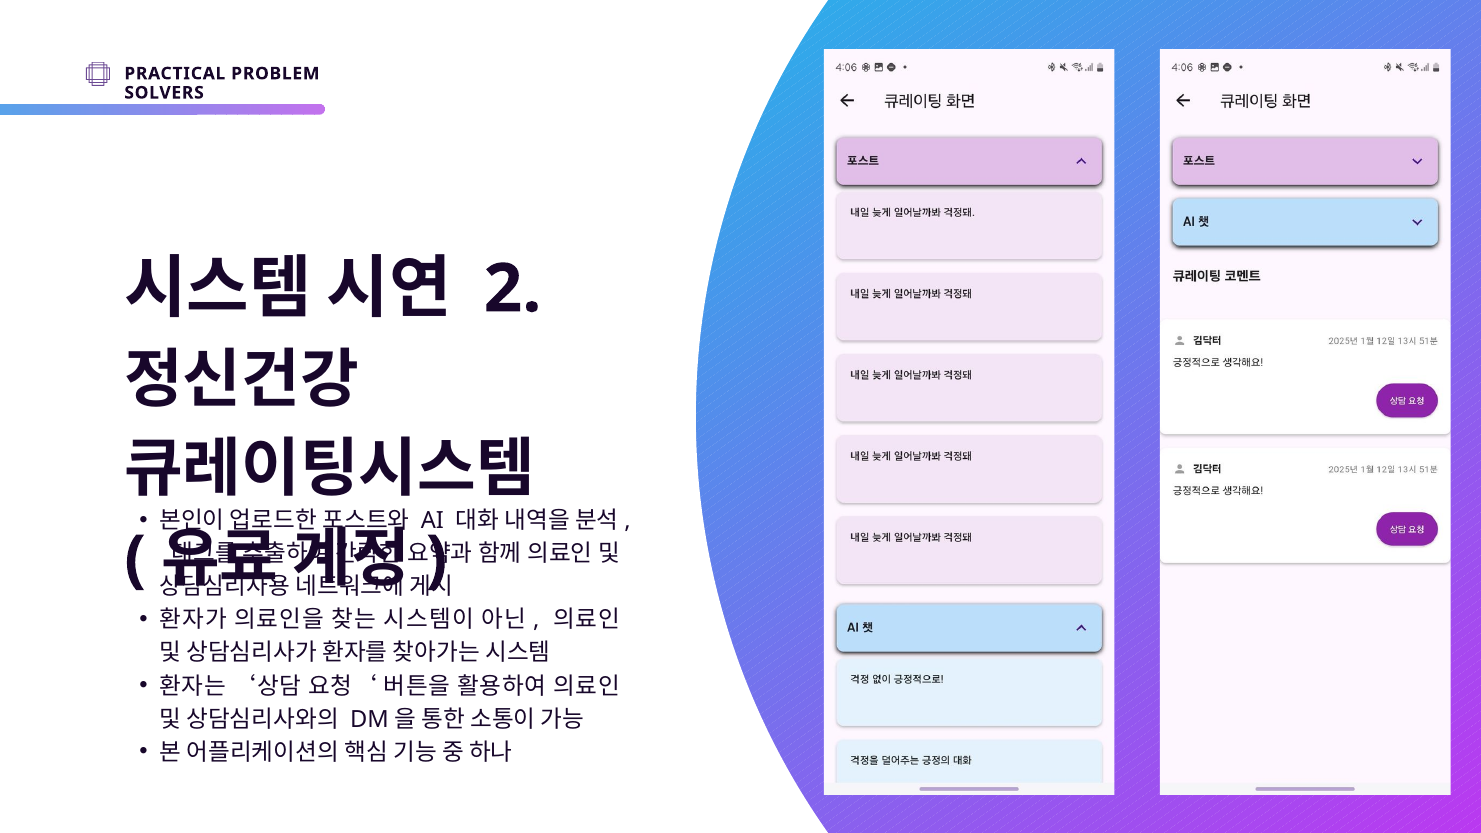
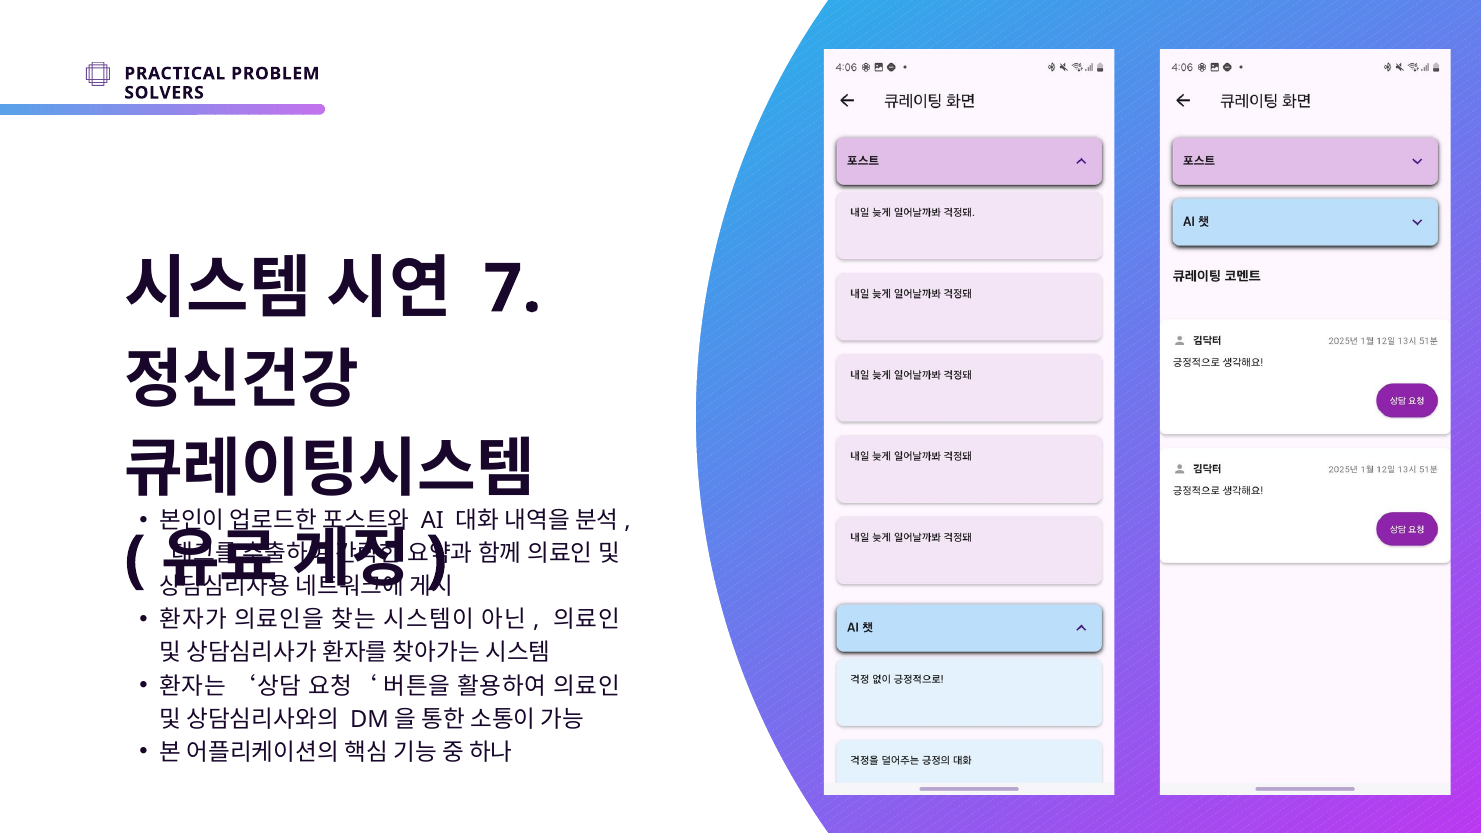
2: 2 -> 7
